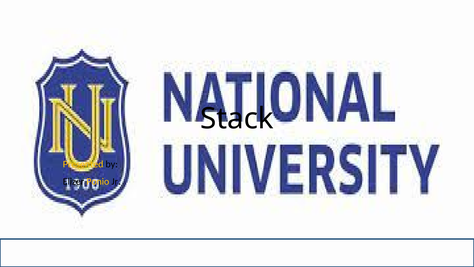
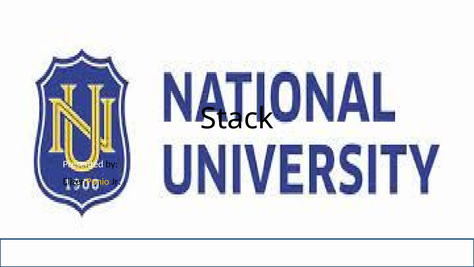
Presented colour: yellow -> white
